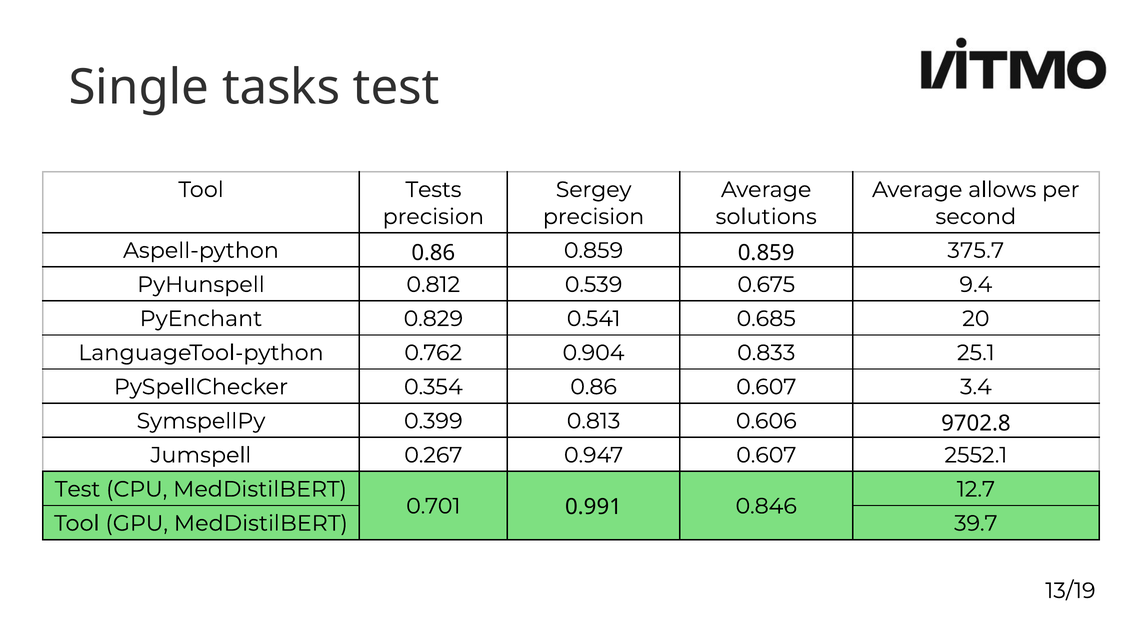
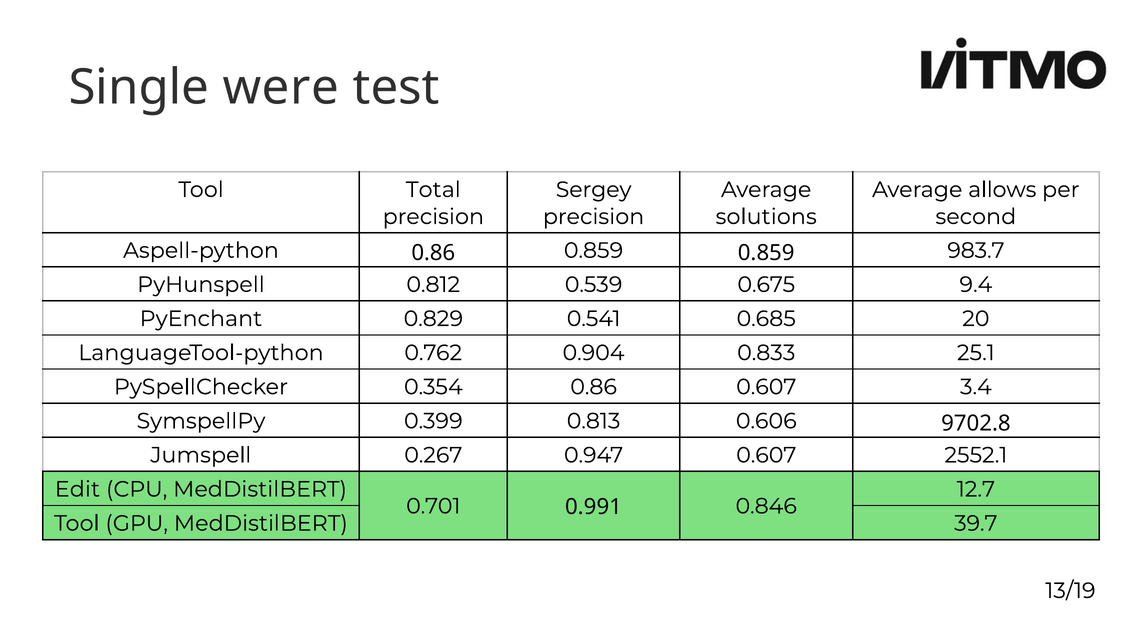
tasks: tasks -> were
Tests: Tests -> Total
375.7: 375.7 -> 983.7
Test at (78, 490): Test -> Edit
